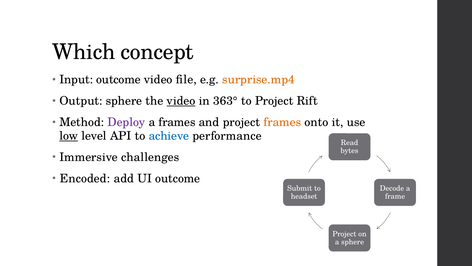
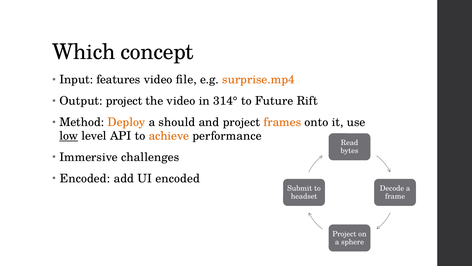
Input outcome: outcome -> features
Output sphere: sphere -> project
video at (181, 101) underline: present -> none
363°: 363° -> 314°
to Project: Project -> Future
Deploy colour: purple -> orange
a frames: frames -> should
achieve colour: blue -> orange
UI outcome: outcome -> encoded
